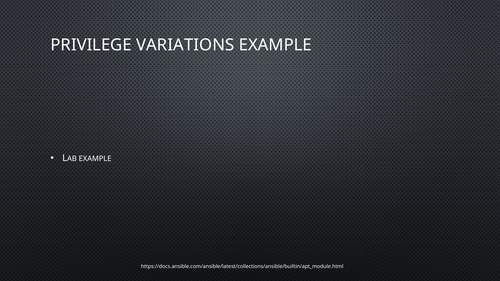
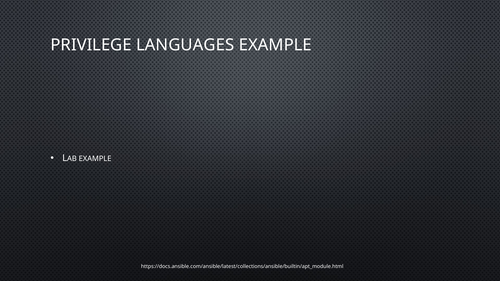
VARIATIONS: VARIATIONS -> LANGUAGES
